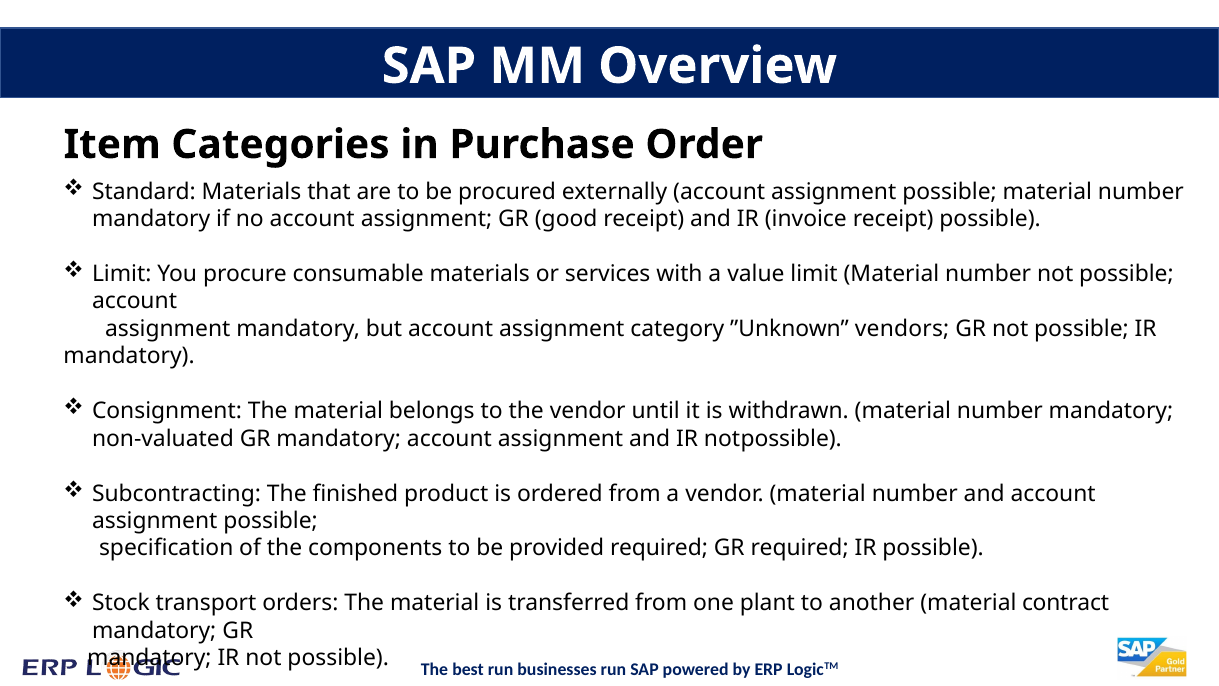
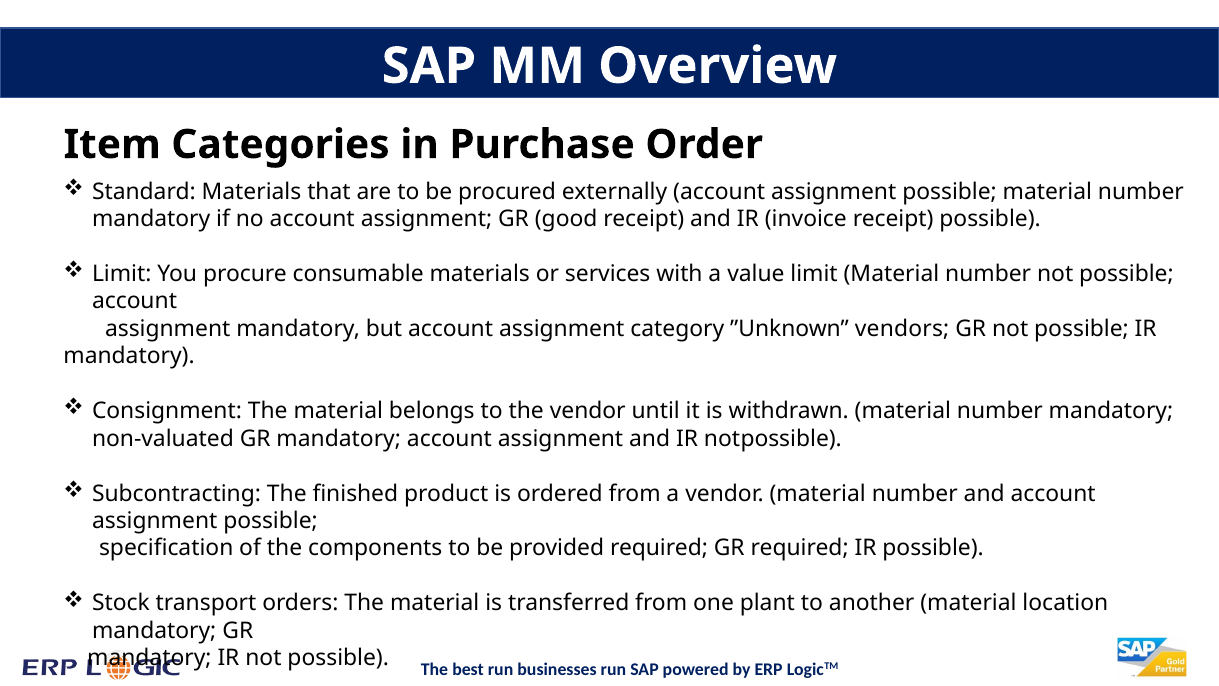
contract: contract -> location
